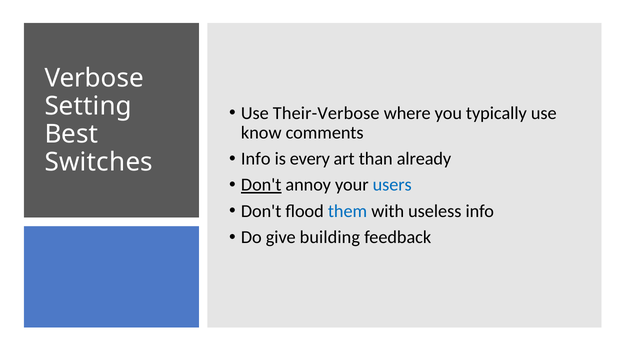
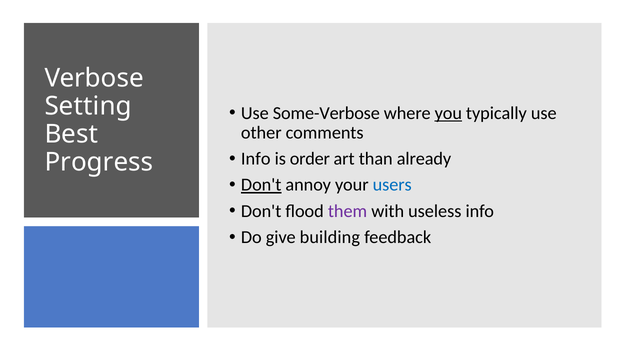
Their-Verbose: Their-Verbose -> Some-Verbose
you underline: none -> present
know: know -> other
every: every -> order
Switches: Switches -> Progress
them colour: blue -> purple
